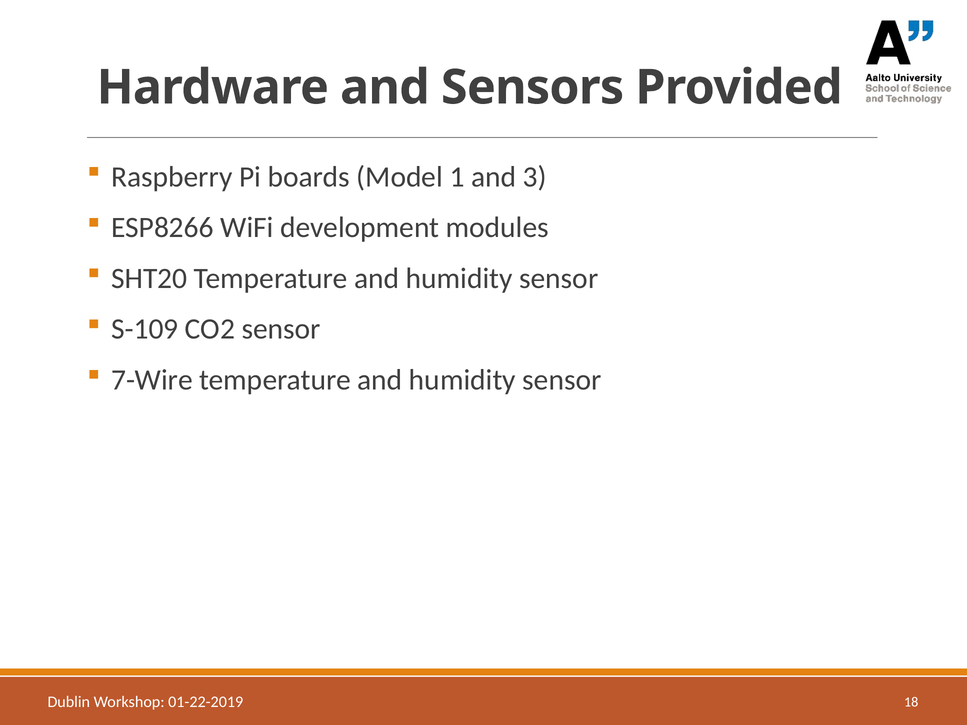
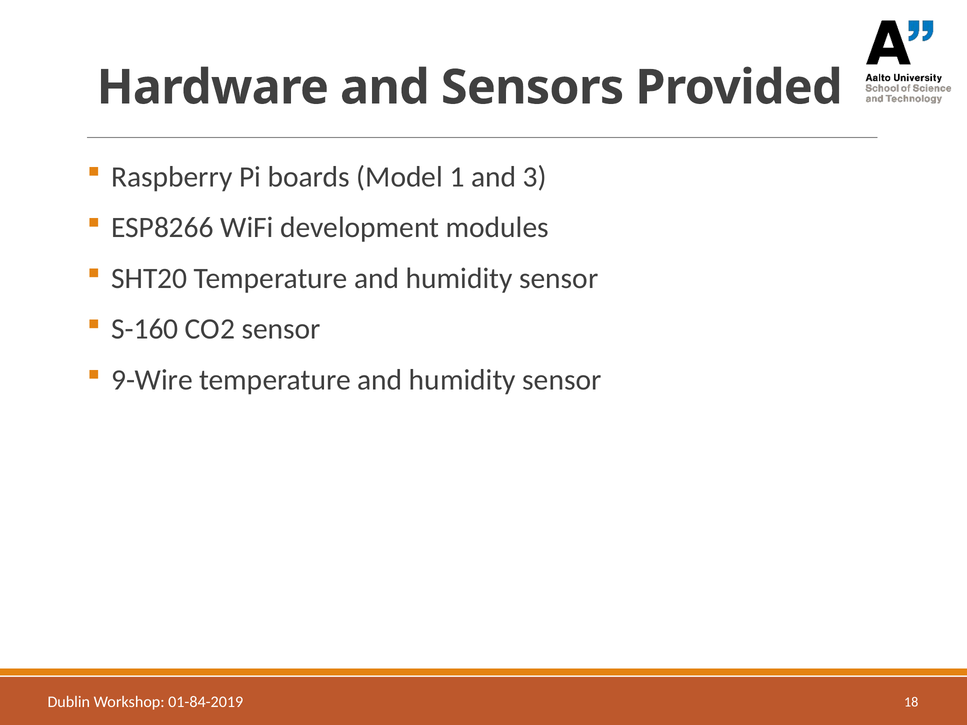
S-109: S-109 -> S-160
7-Wire: 7-Wire -> 9-Wire
01-22-2019: 01-22-2019 -> 01-84-2019
